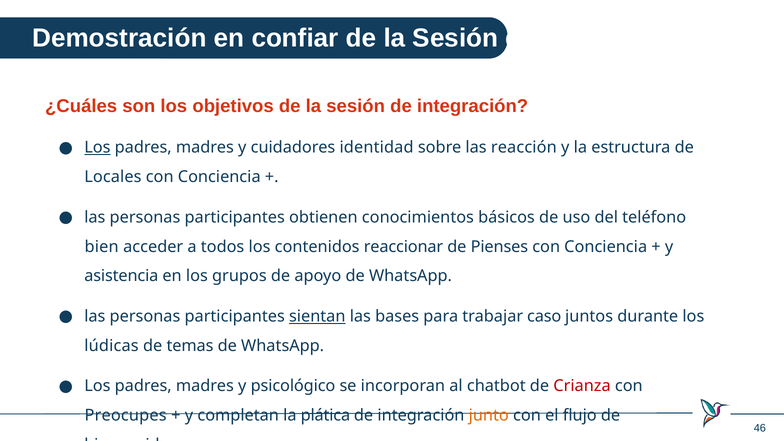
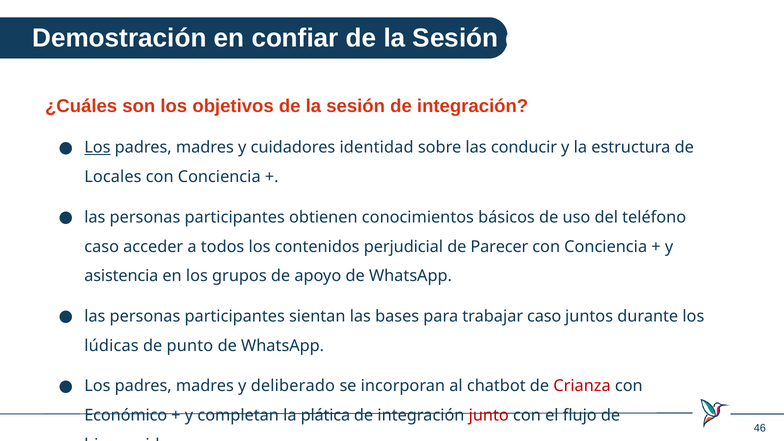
reacción: reacción -> conducir
bien at (102, 247): bien -> caso
reaccionar: reaccionar -> perjudicial
Pienses: Pienses -> Parecer
sientan underline: present -> none
temas: temas -> punto
psicológico: psicológico -> deliberado
Preocupes: Preocupes -> Económico
junto colour: orange -> red
